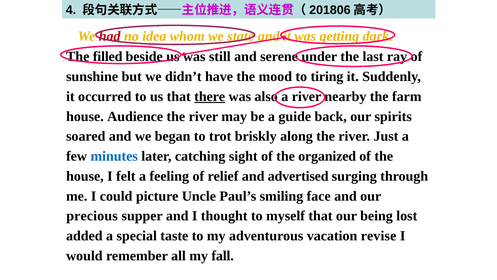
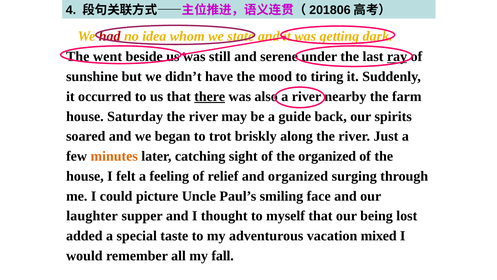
filled: filled -> went
ray underline: none -> present
Audience: Audience -> Saturday
minutes colour: blue -> orange
and advertised: advertised -> organized
precious: precious -> laughter
revise: revise -> mixed
